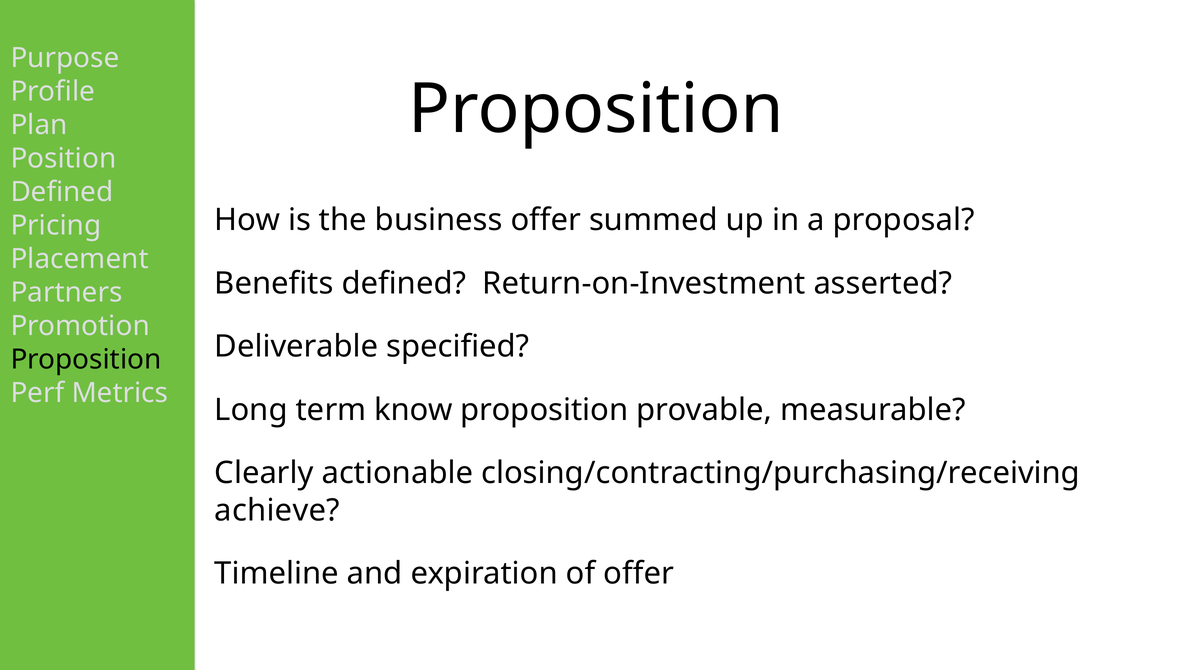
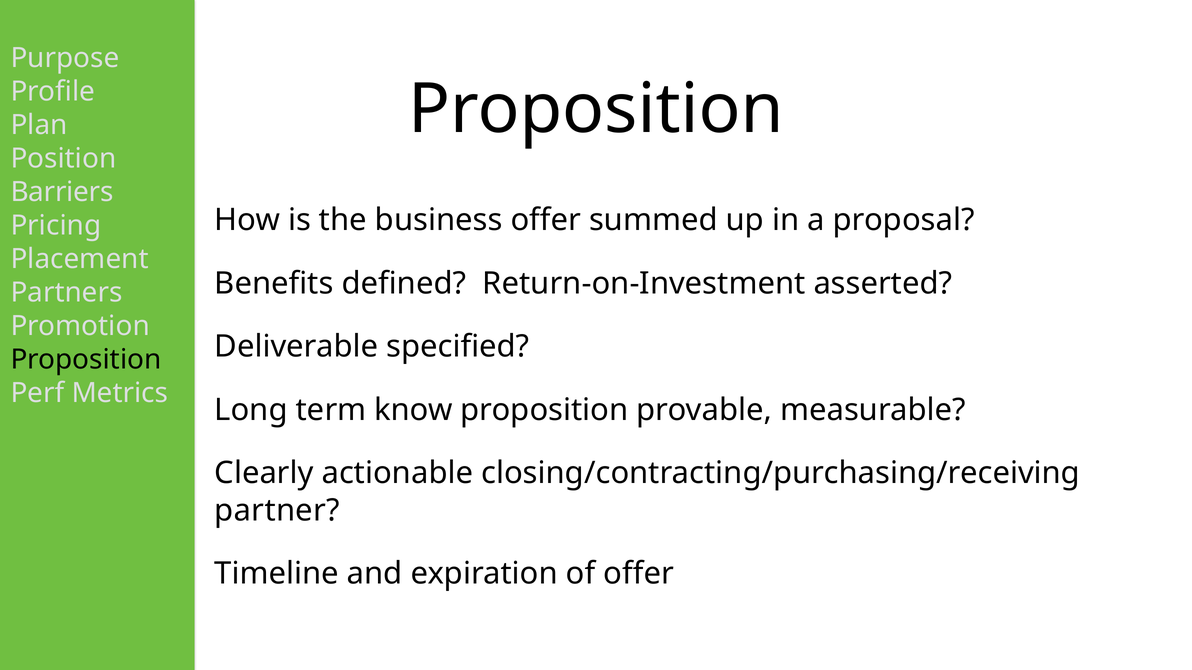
Defined at (62, 192): Defined -> Barriers
achieve: achieve -> partner
